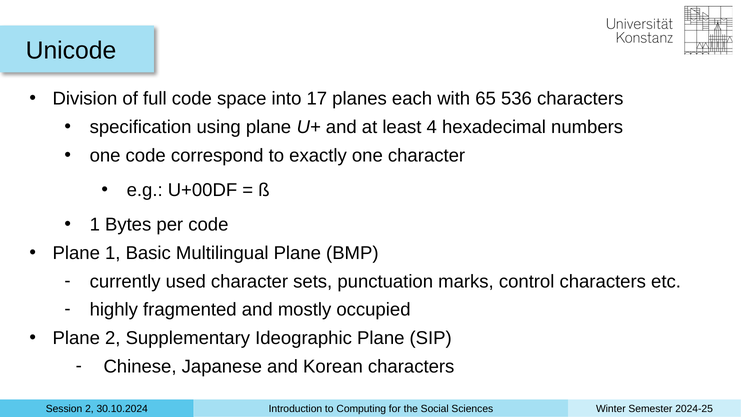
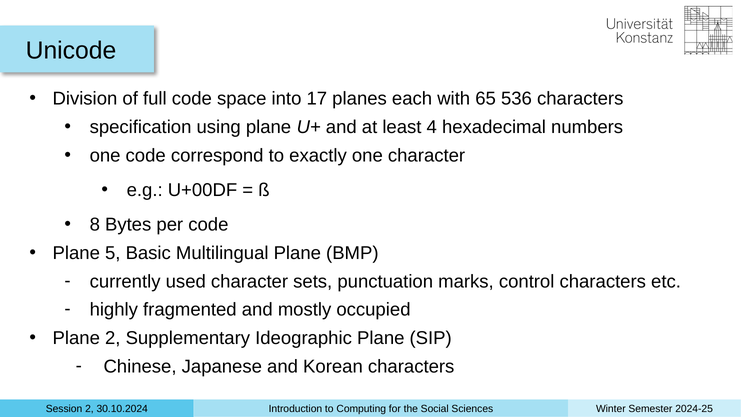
1 at (95, 224): 1 -> 8
Plane 1: 1 -> 5
